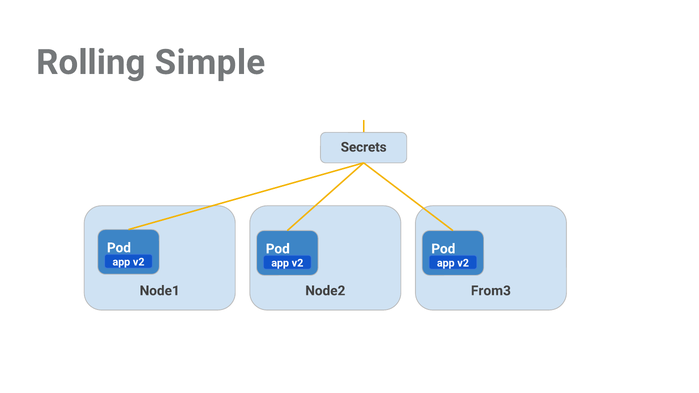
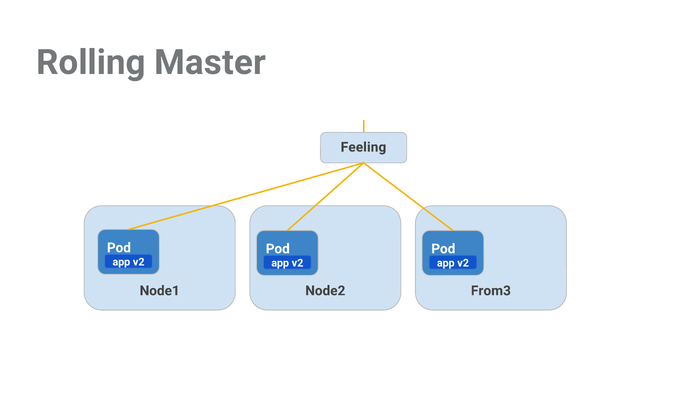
Simple: Simple -> Master
Secrets: Secrets -> Feeling
